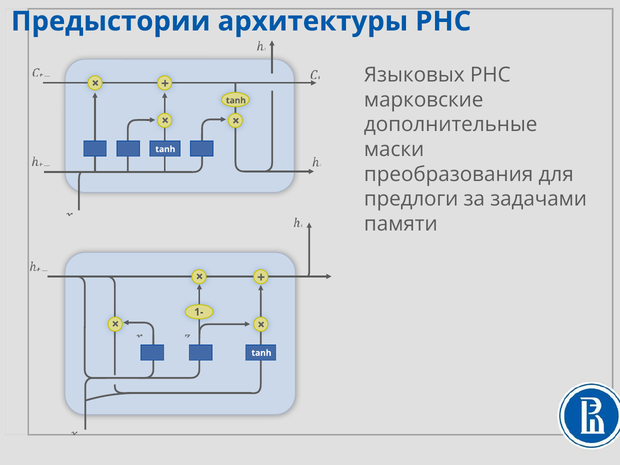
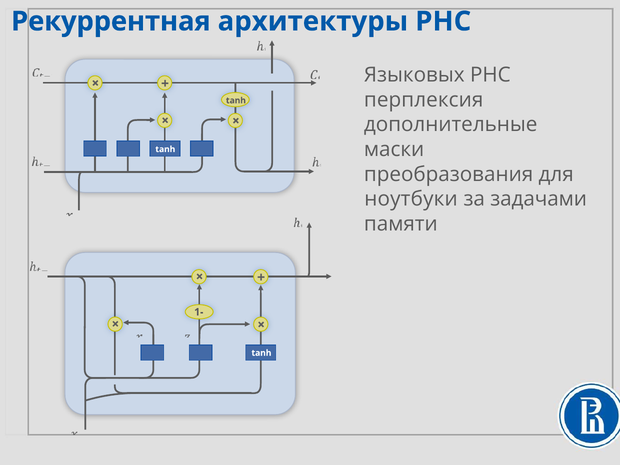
Предыстории: Предыстории -> Рекуррентная
марковские: марковские -> перплексия
предлоги: предлоги -> ноутбуки
